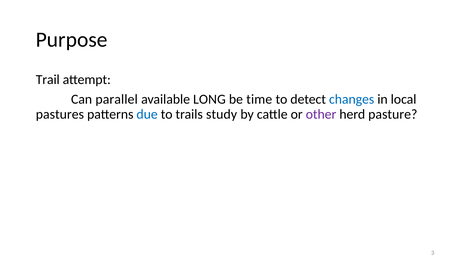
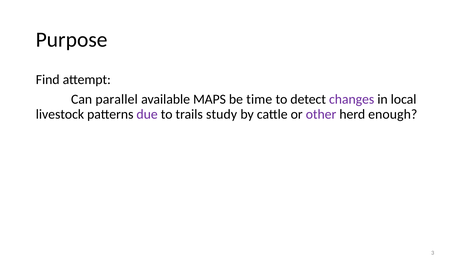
Trail: Trail -> Find
LONG: LONG -> MAPS
changes colour: blue -> purple
pastures: pastures -> livestock
due colour: blue -> purple
pasture: pasture -> enough
